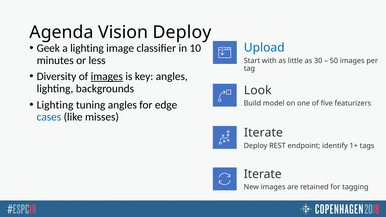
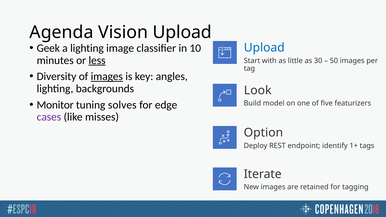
Vision Deploy: Deploy -> Upload
less underline: none -> present
Lighting at (55, 105): Lighting -> Monitor
tuning angles: angles -> solves
cases colour: blue -> purple
Iterate at (263, 133): Iterate -> Option
